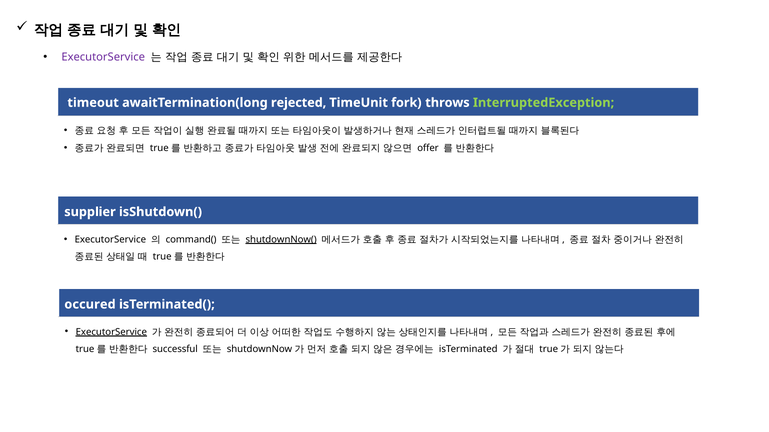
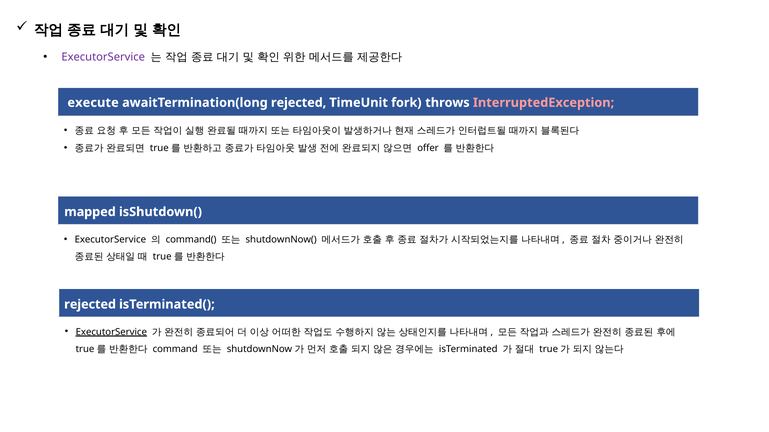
timeout: timeout -> execute
InterruptedException colour: light green -> pink
supplier: supplier -> mapped
shutdownNow( underline: present -> none
occured at (90, 305): occured -> rejected
successful: successful -> command
